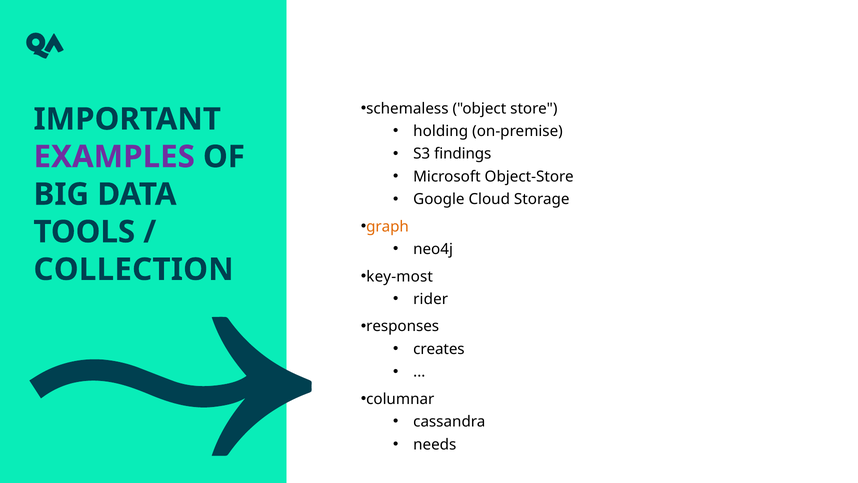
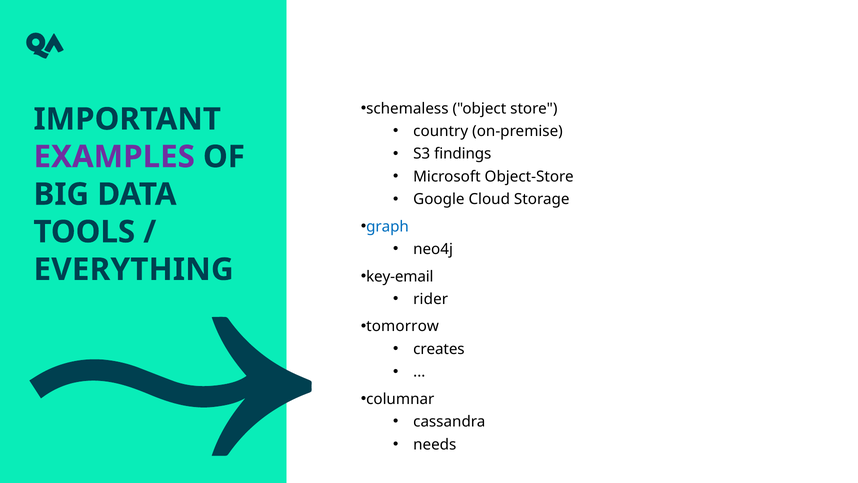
holding: holding -> country
graph colour: orange -> blue
COLLECTION: COLLECTION -> EVERYTHING
key-most: key-most -> key-email
responses: responses -> tomorrow
